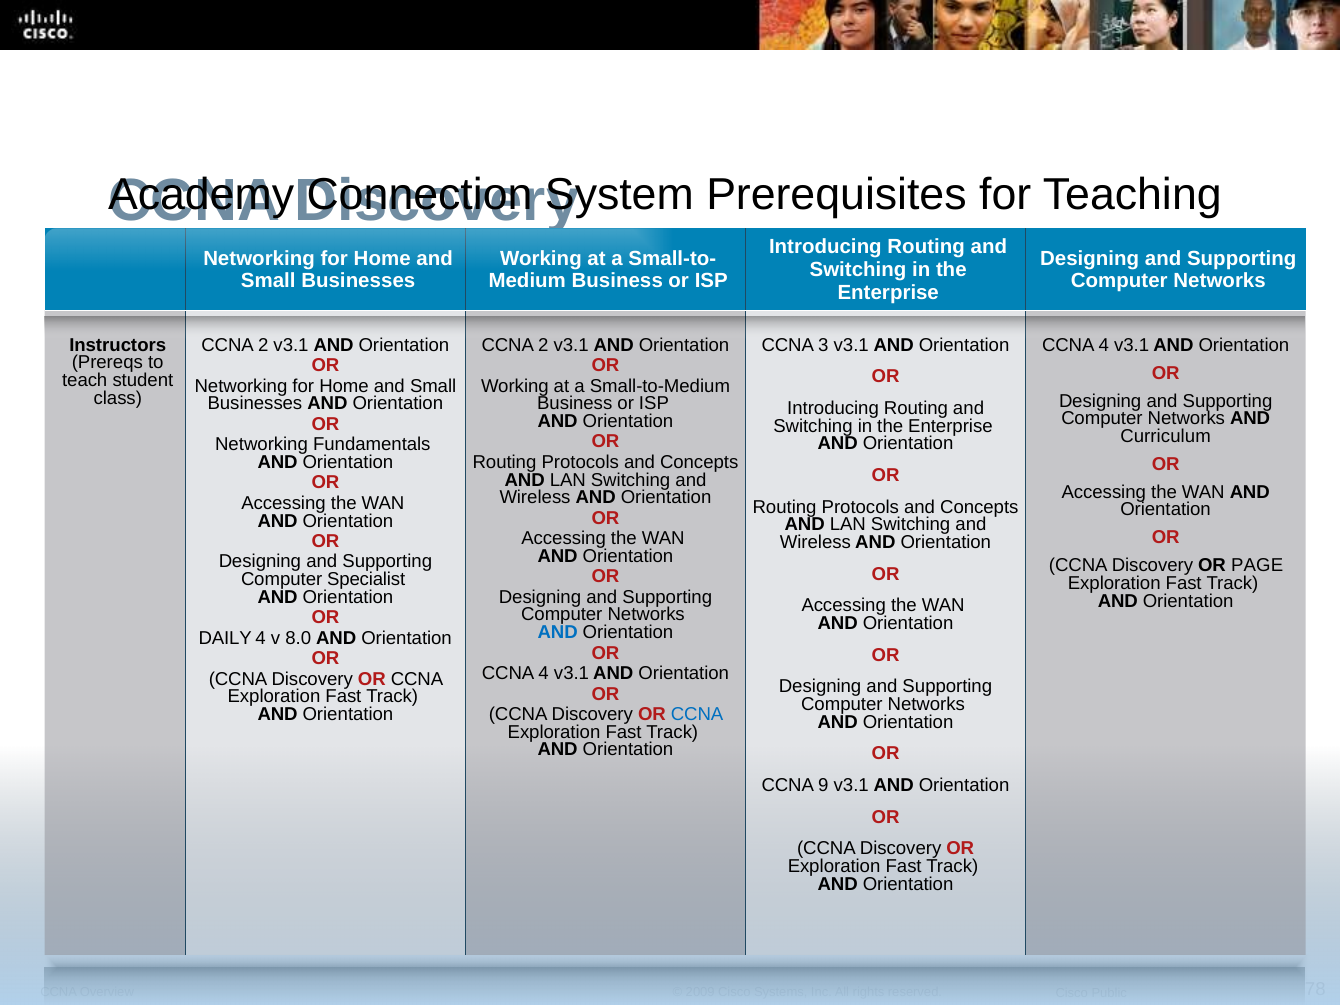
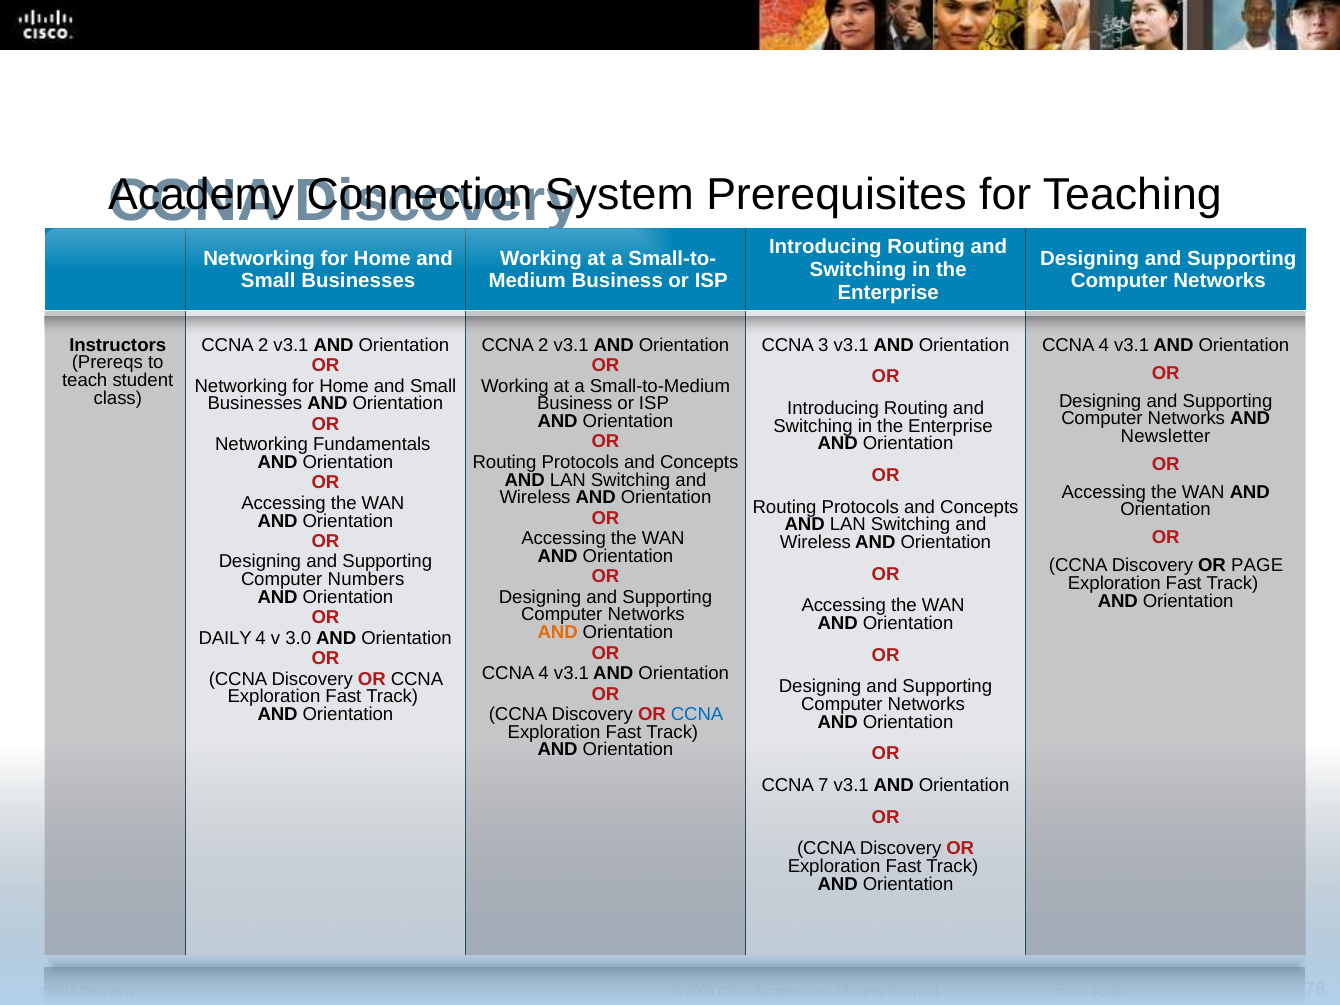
Curriculum: Curriculum -> Newsletter
Specialist: Specialist -> Numbers
AND at (558, 633) colour: blue -> orange
8.0: 8.0 -> 3.0
9: 9 -> 7
